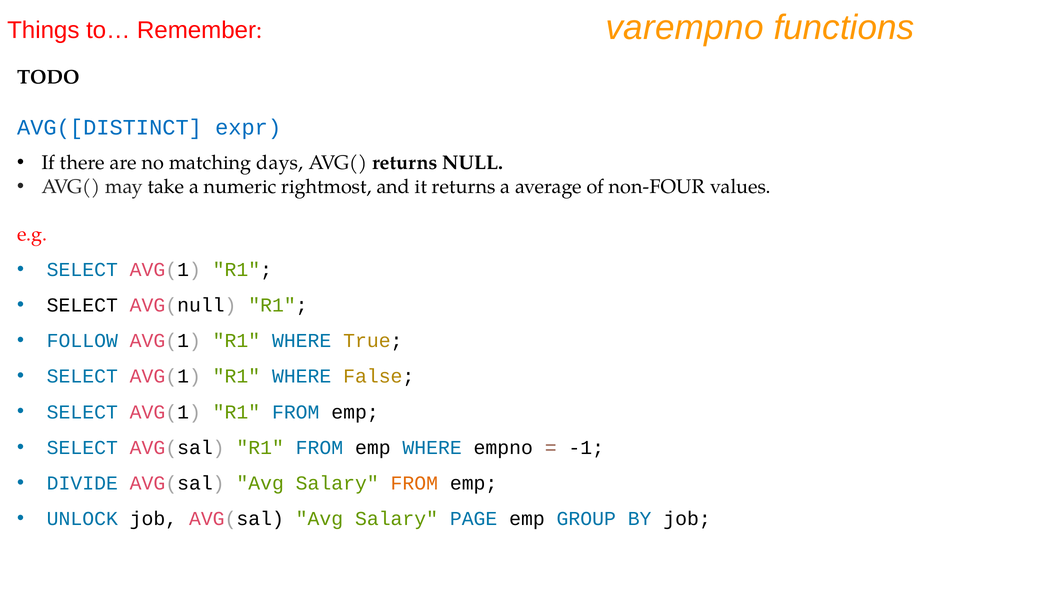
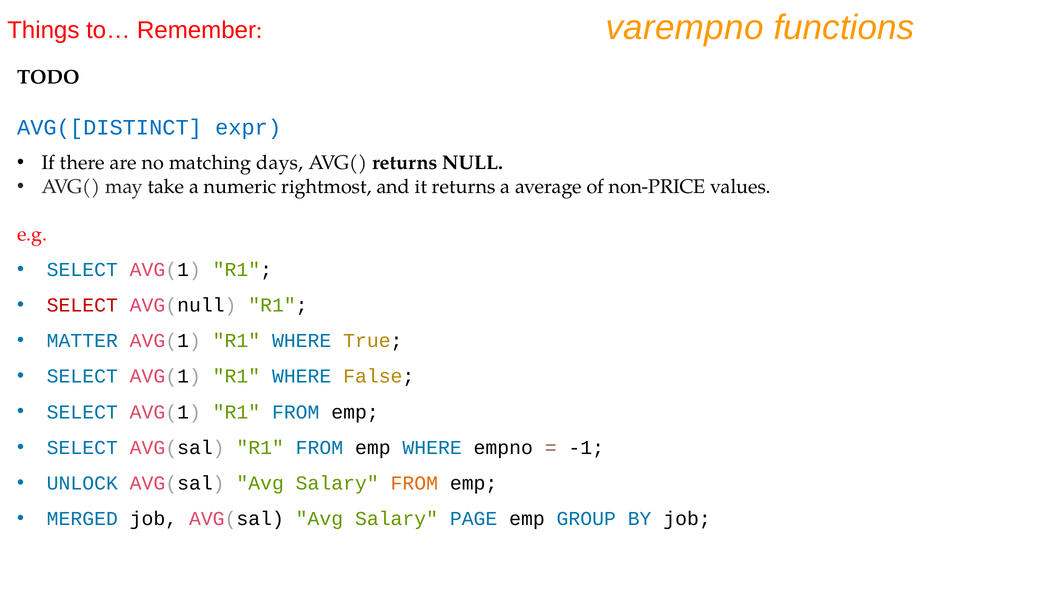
non-FOUR: non-FOUR -> non-PRICE
SELECT at (82, 305) colour: black -> red
FOLLOW: FOLLOW -> MATTER
DIVIDE: DIVIDE -> UNLOCK
UNLOCK: UNLOCK -> MERGED
